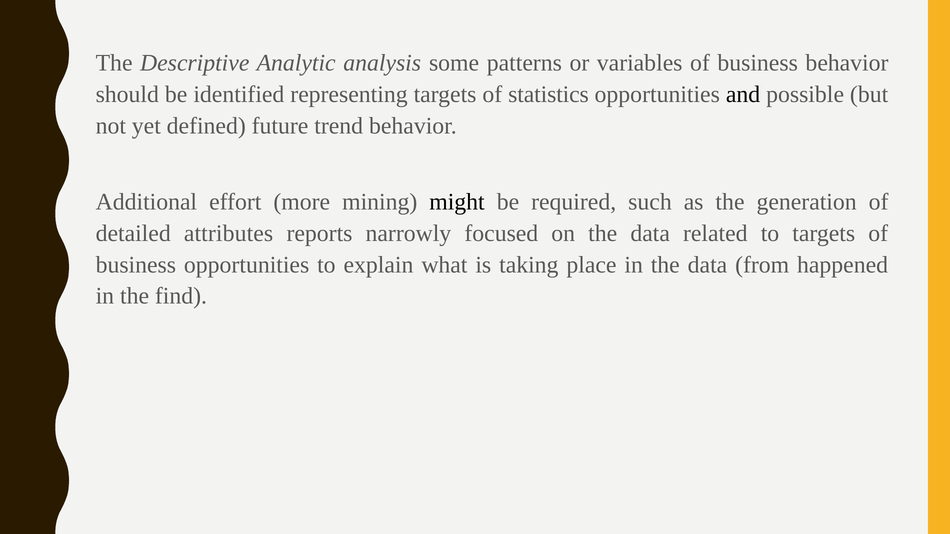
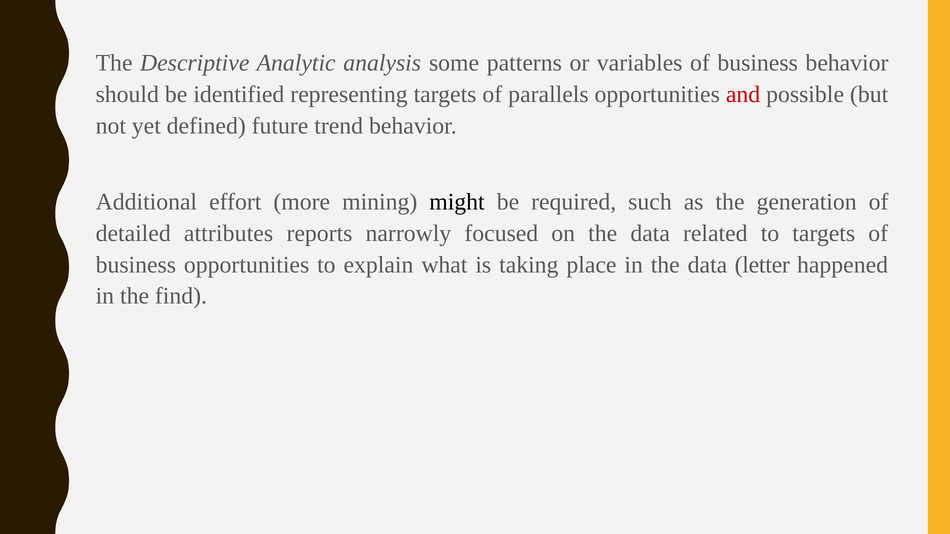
statistics: statistics -> parallels
and colour: black -> red
from: from -> letter
